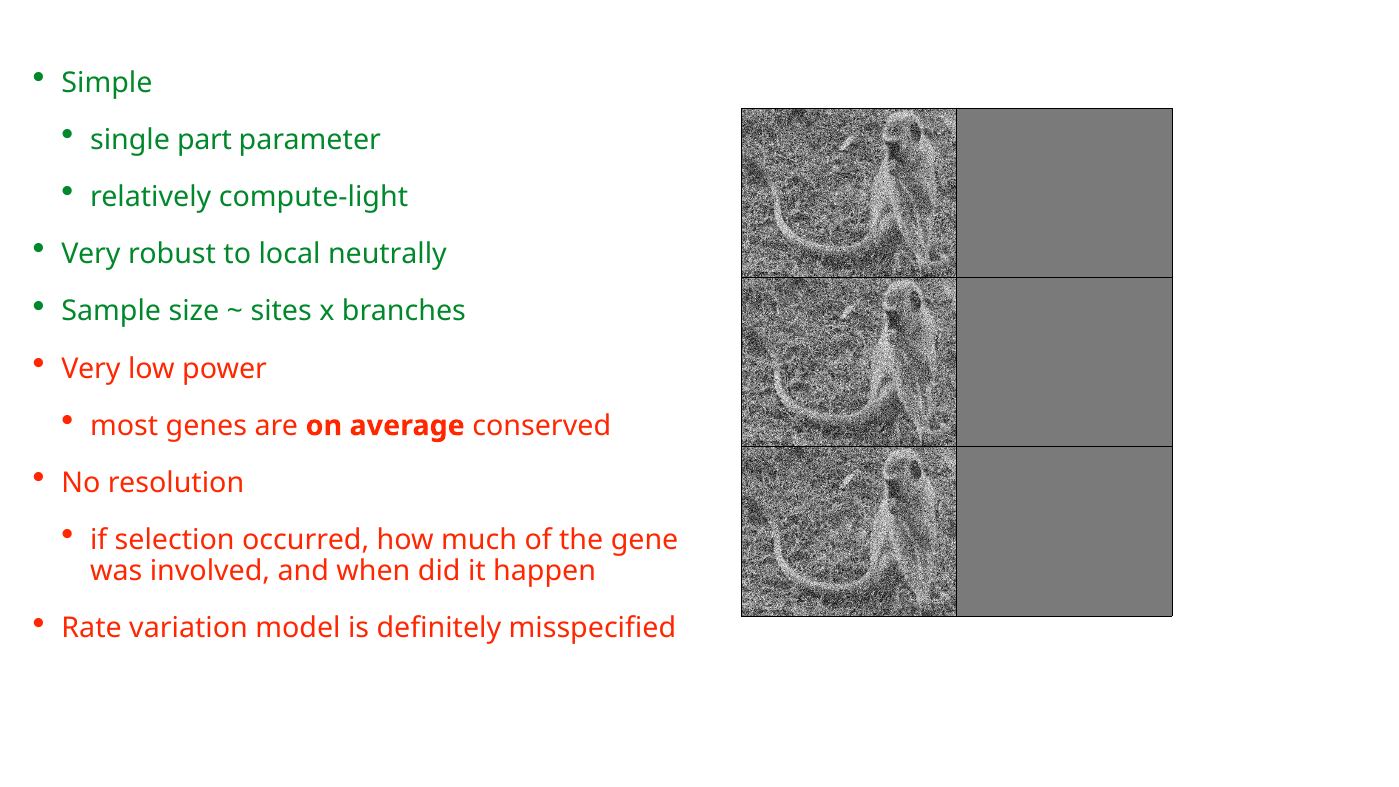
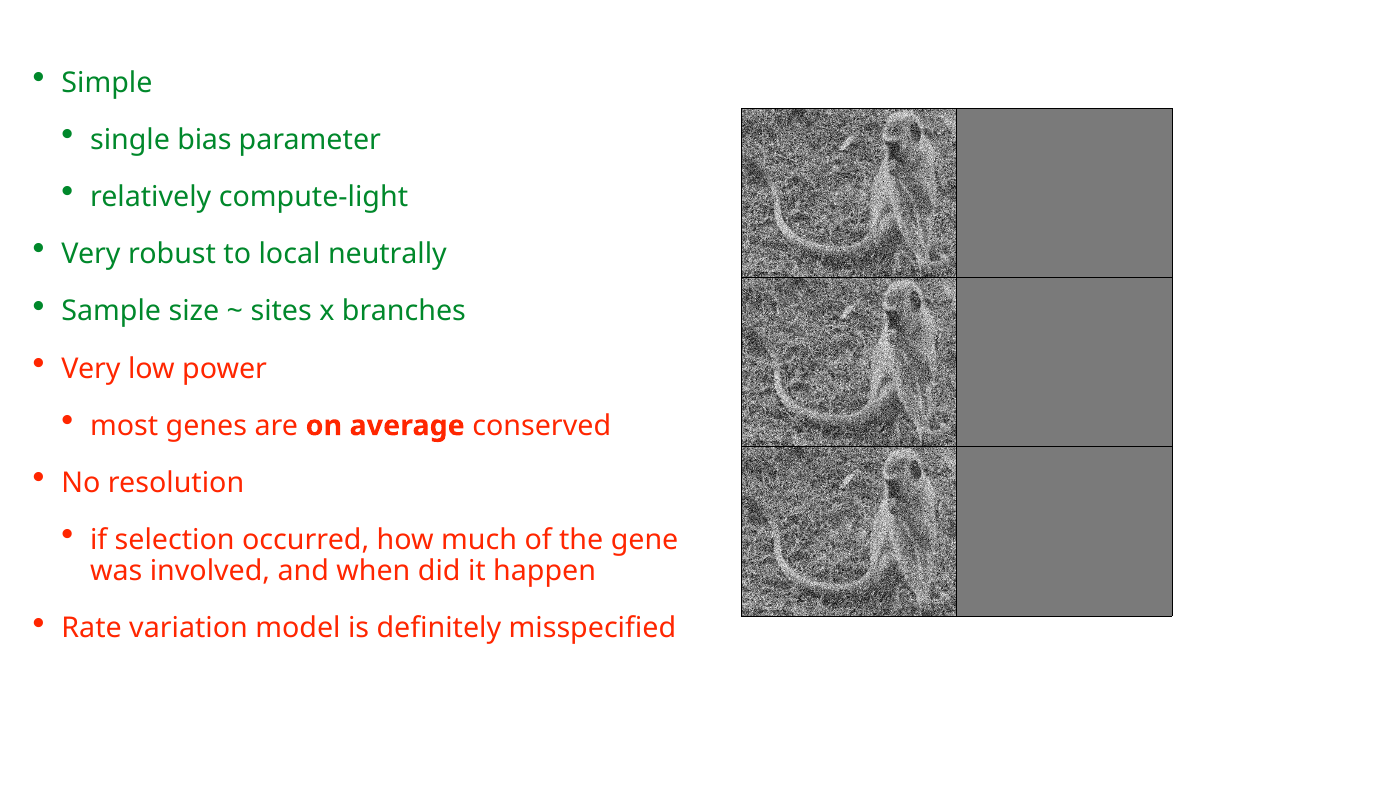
part: part -> bias
